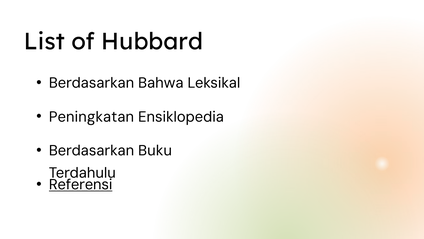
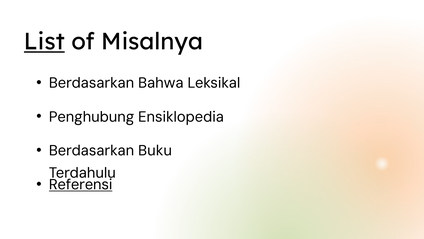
List underline: none -> present
Hubbard: Hubbard -> Misalnya
Peningkatan: Peningkatan -> Penghubung
